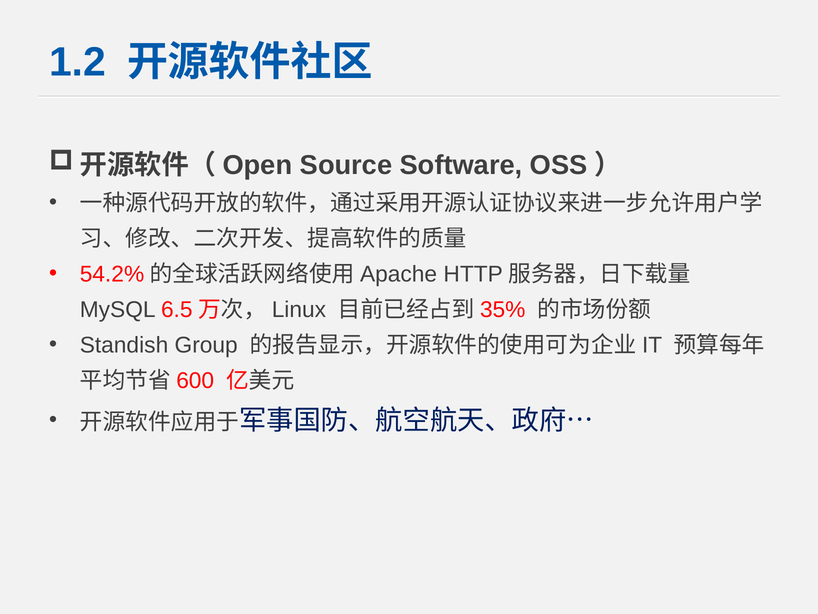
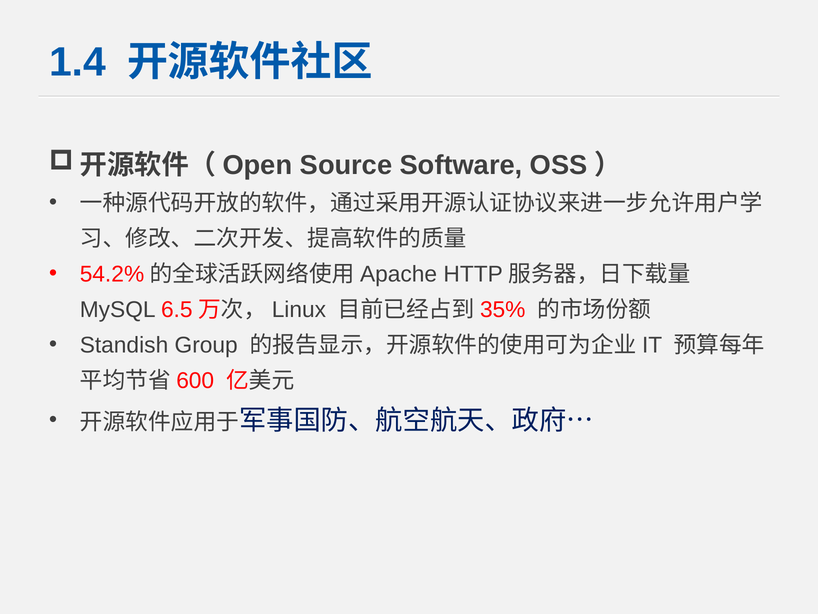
1.2: 1.2 -> 1.4
